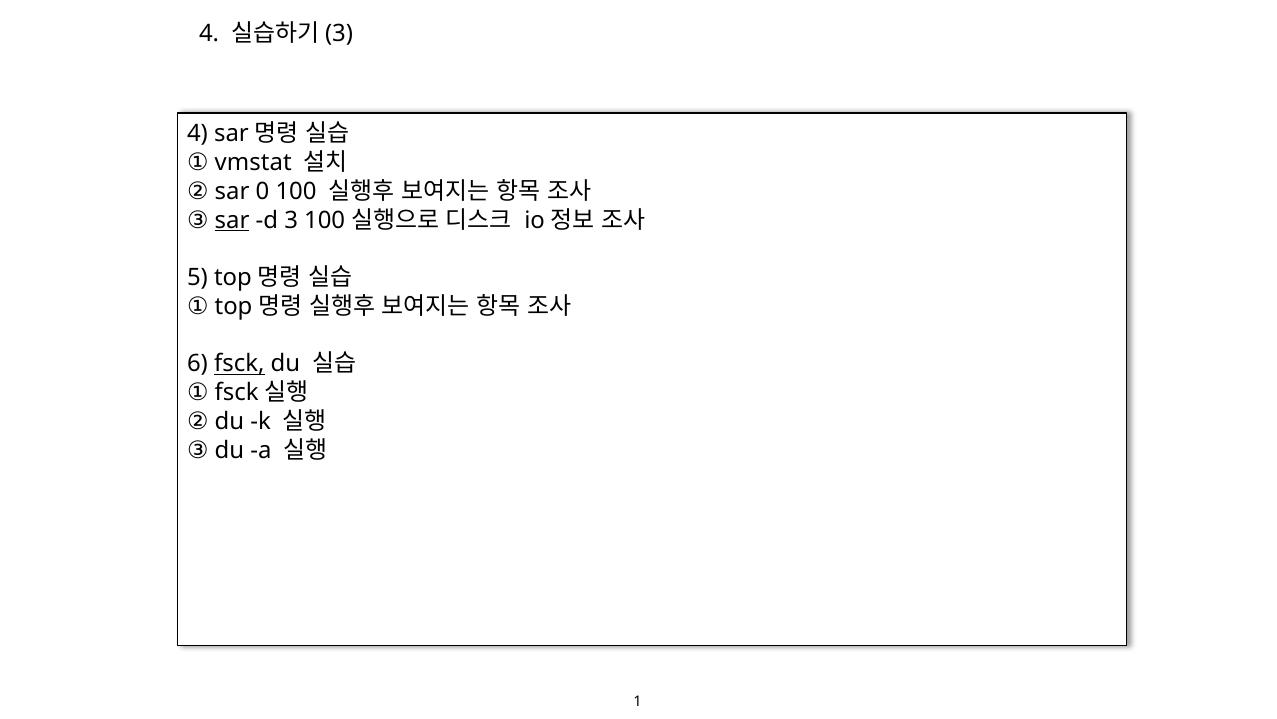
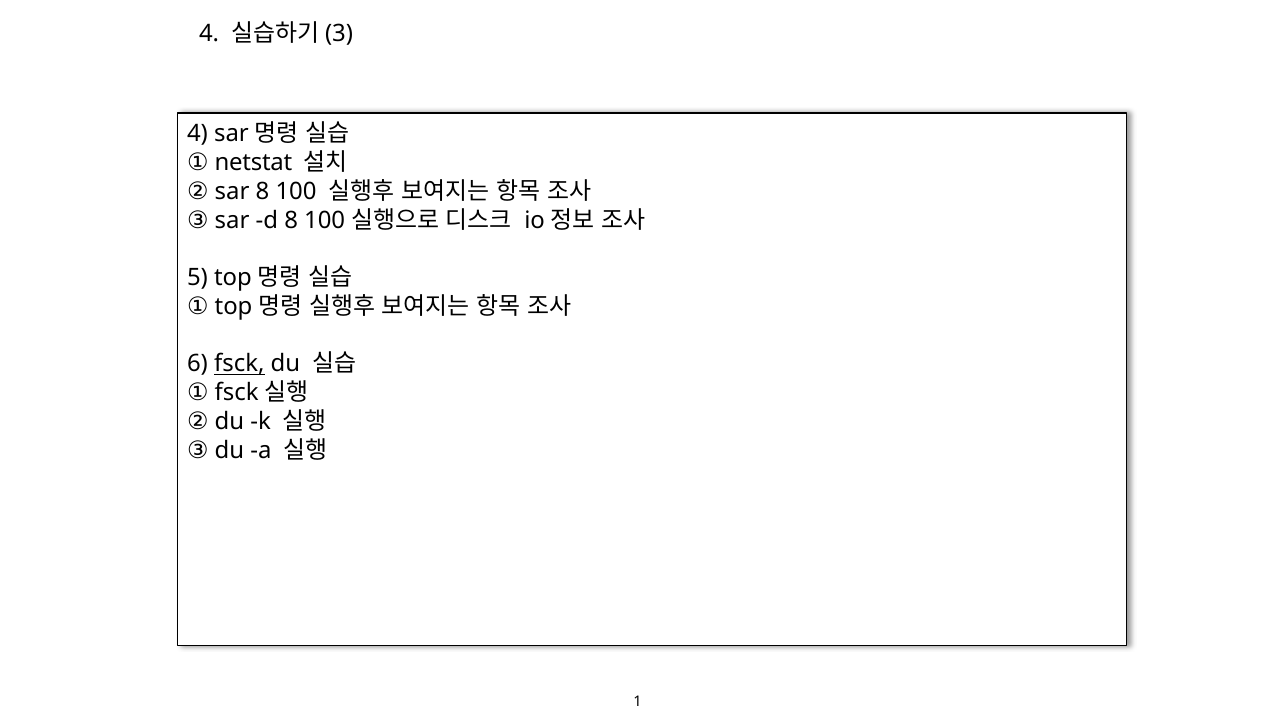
vmstat: vmstat -> netstat
sar 0: 0 -> 8
sar at (232, 220) underline: present -> none
d 3: 3 -> 8
